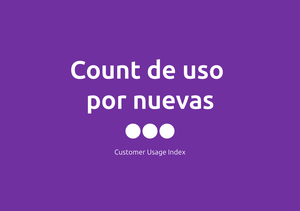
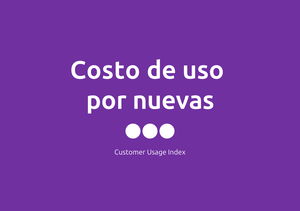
Count: Count -> Costo
